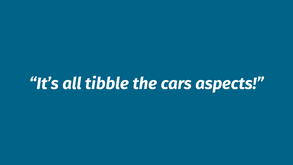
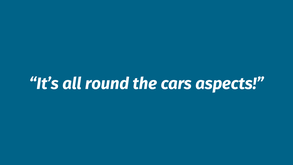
tibble: tibble -> round
